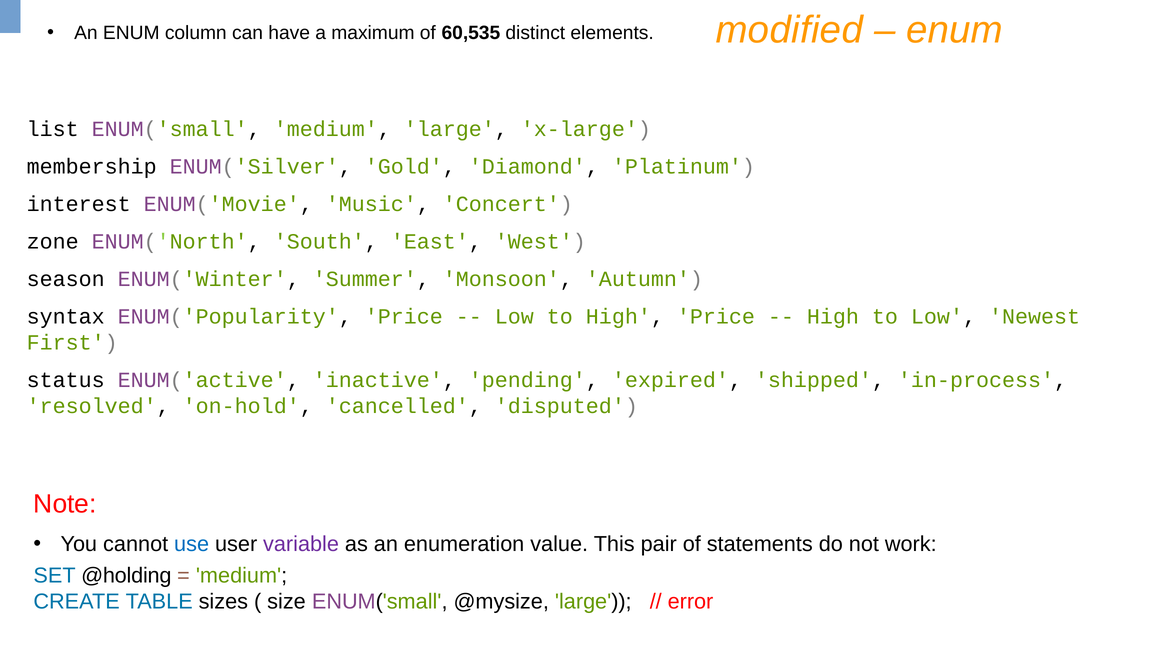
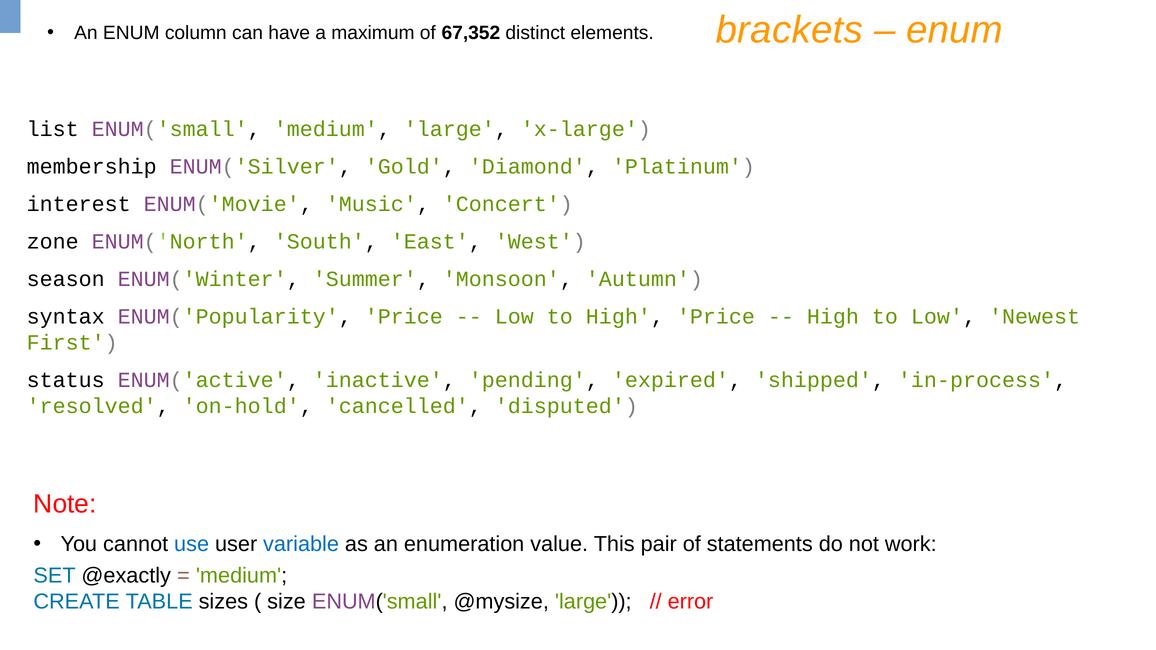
modified: modified -> brackets
60,535: 60,535 -> 67,352
variable colour: purple -> blue
@holding: @holding -> @exactly
